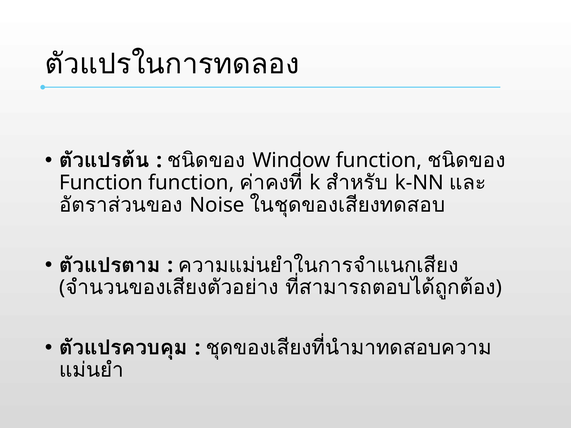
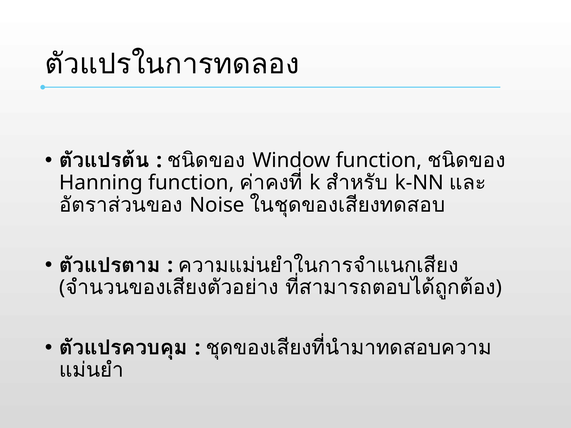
Function at (101, 183): Function -> Hanning
